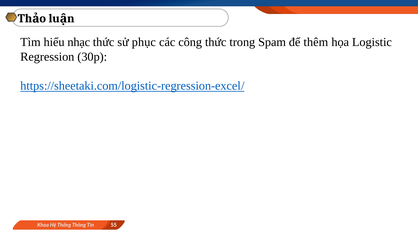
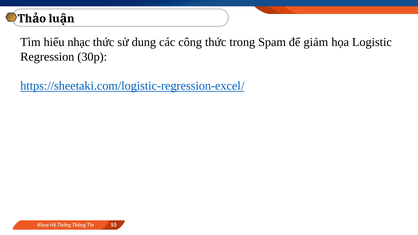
phục: phục -> dung
thêm: thêm -> giảm
